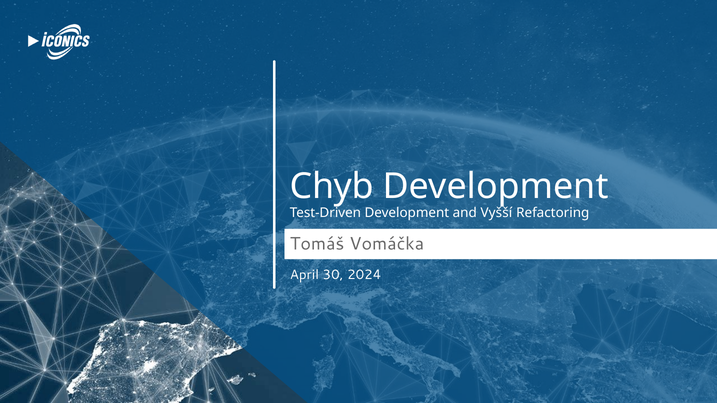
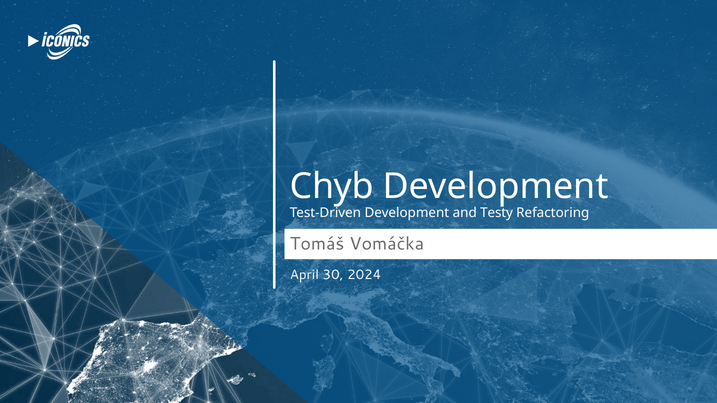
Vyšší: Vyšší -> Testy
